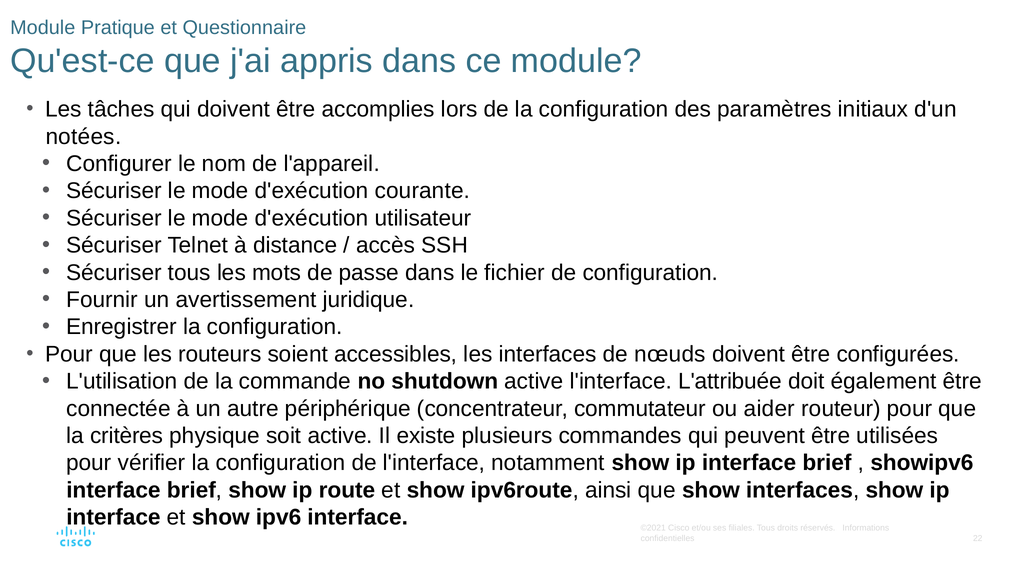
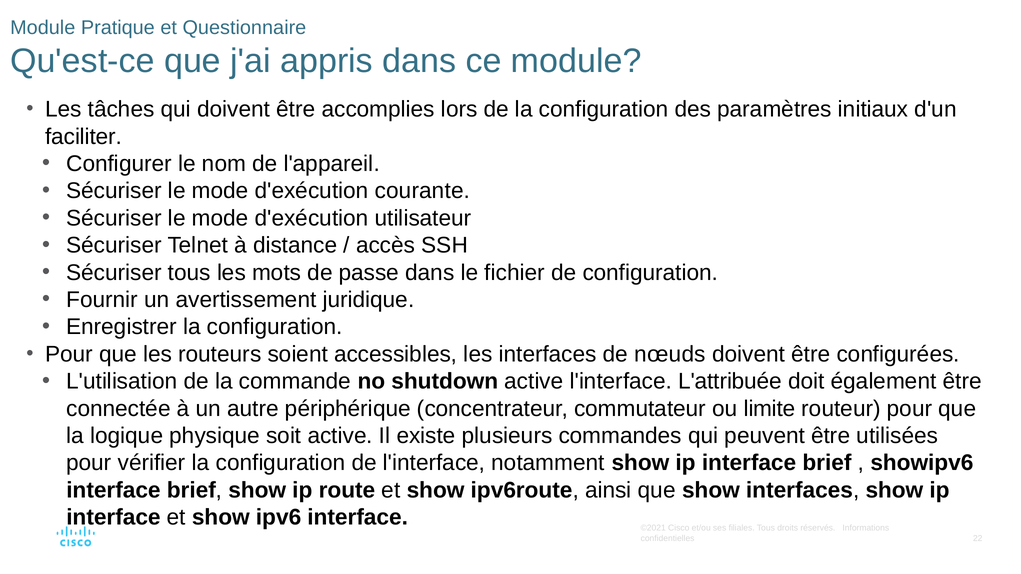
notées: notées -> faciliter
aider: aider -> limite
critères: critères -> logique
